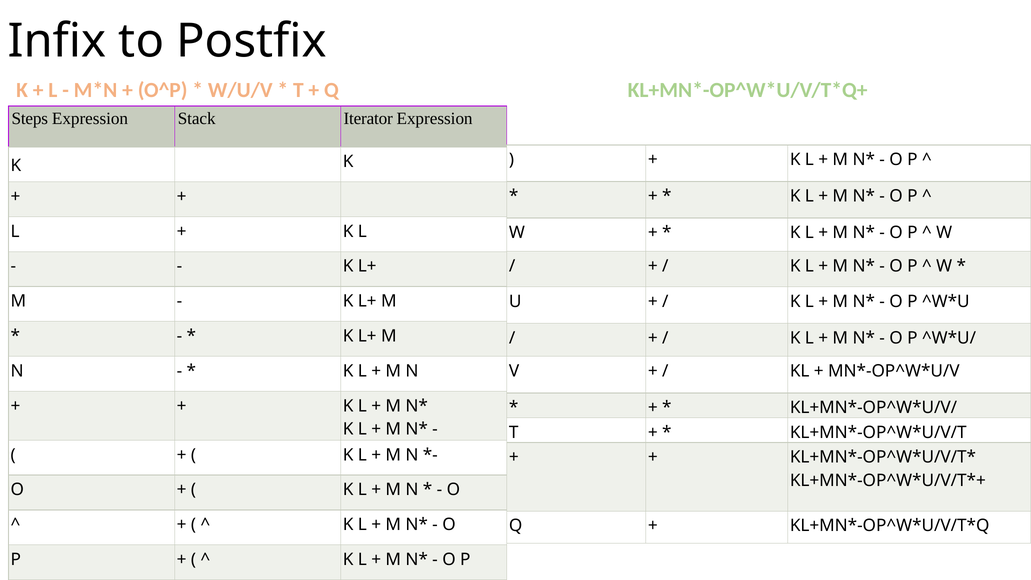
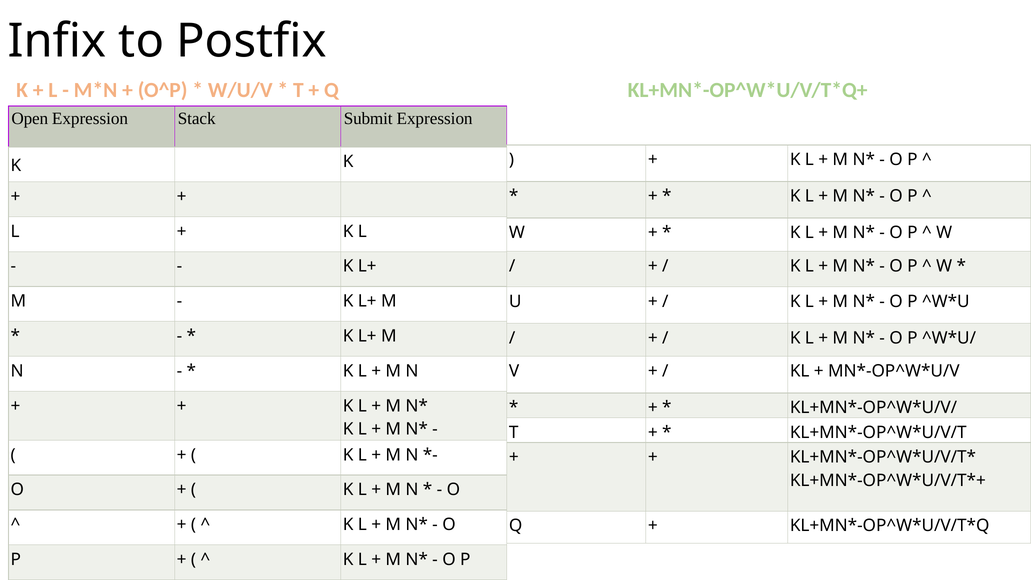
Steps: Steps -> Open
Iterator: Iterator -> Submit
